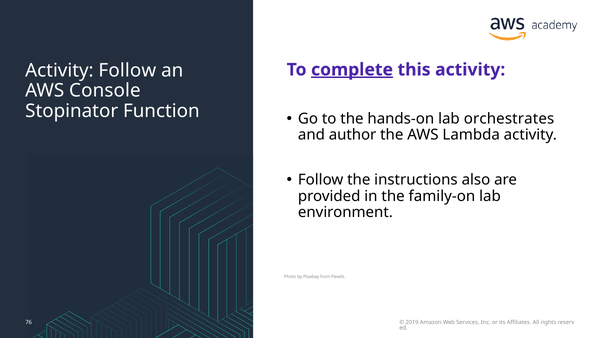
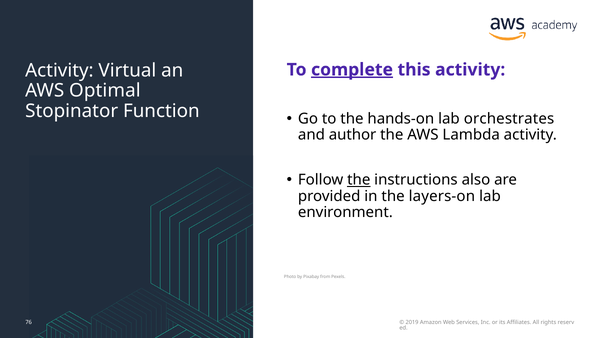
Activity Follow: Follow -> Virtual
Console: Console -> Optimal
the at (359, 180) underline: none -> present
family-on: family-on -> layers-on
